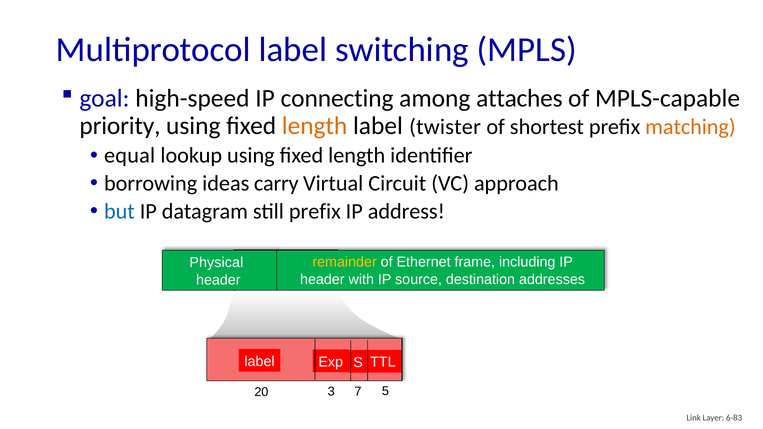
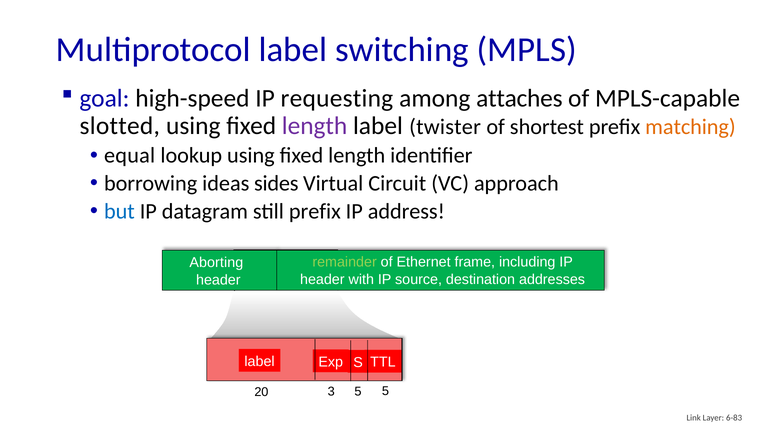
connecting: connecting -> requesting
priority: priority -> slotted
length at (315, 126) colour: orange -> purple
carry: carry -> sides
remainder at (345, 262) colour: yellow -> light green
Physical: Physical -> Aborting
3 7: 7 -> 5
